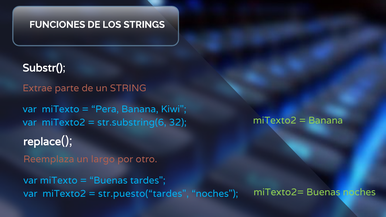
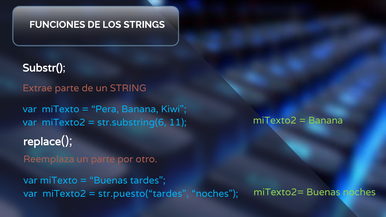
32: 32 -> 11
un largo: largo -> parte
